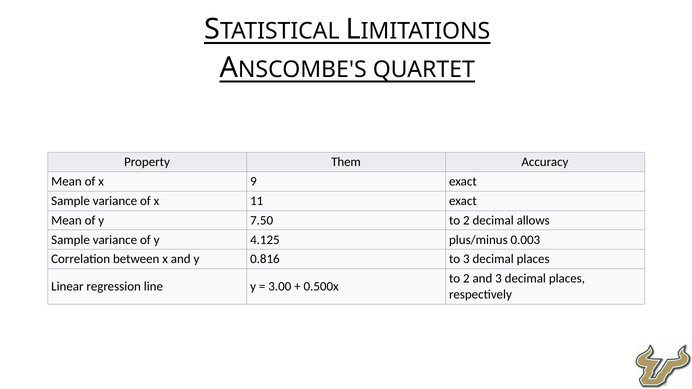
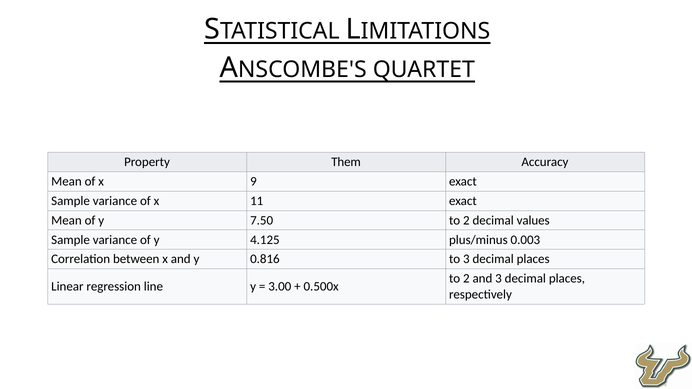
allows: allows -> values
